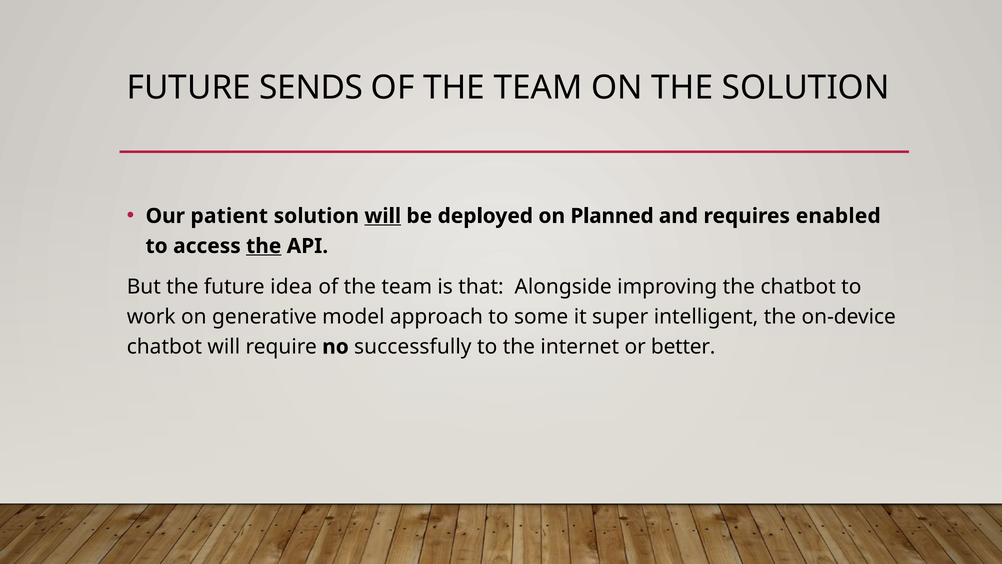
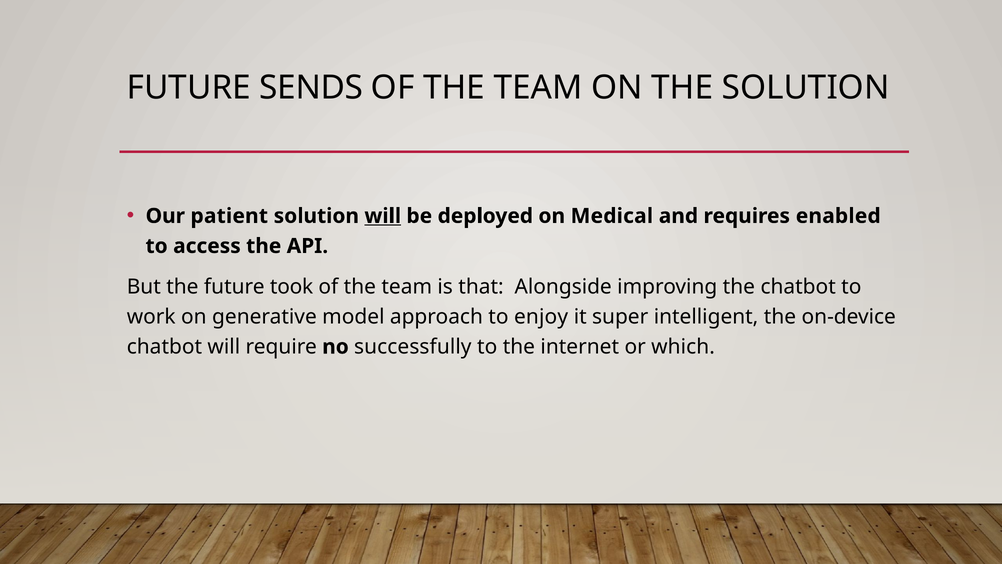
Planned: Planned -> Medical
the at (264, 246) underline: present -> none
idea: idea -> took
some: some -> enjoy
better: better -> which
